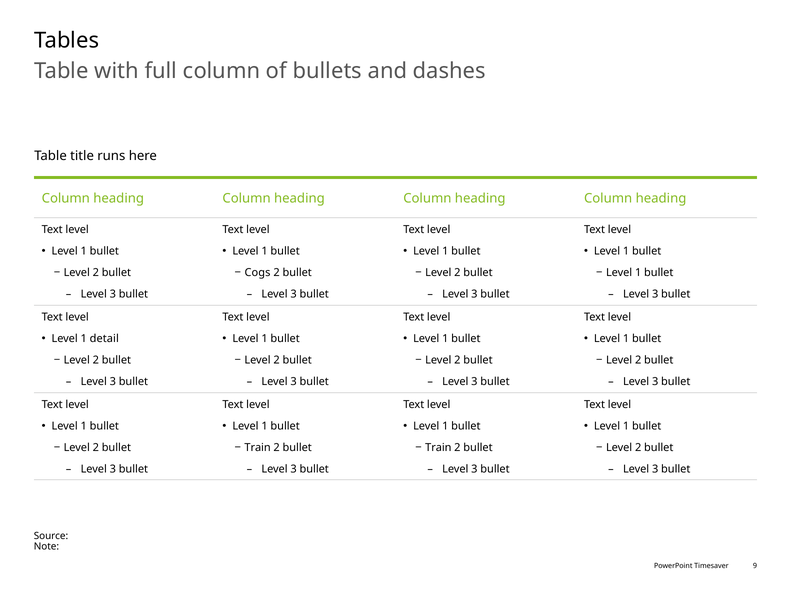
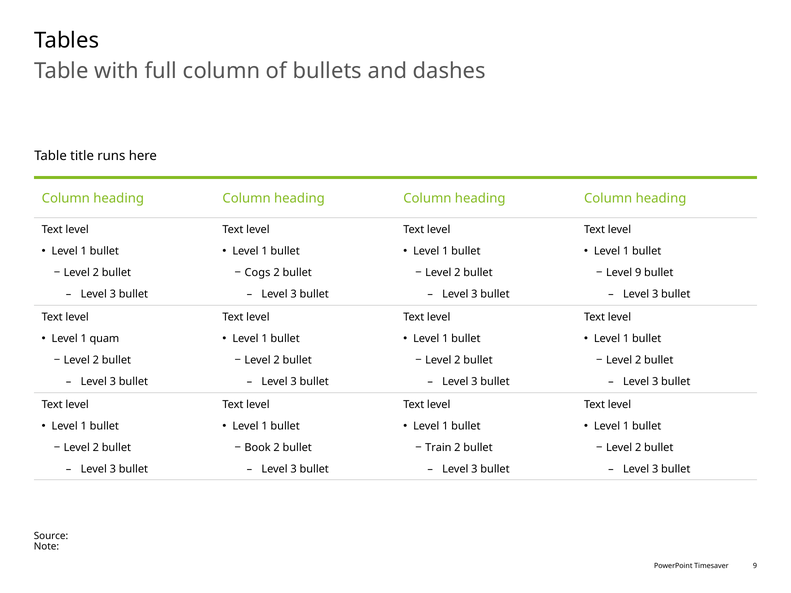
1 at (638, 273): 1 -> 9
detail: detail -> quam
Train at (258, 448): Train -> Book
